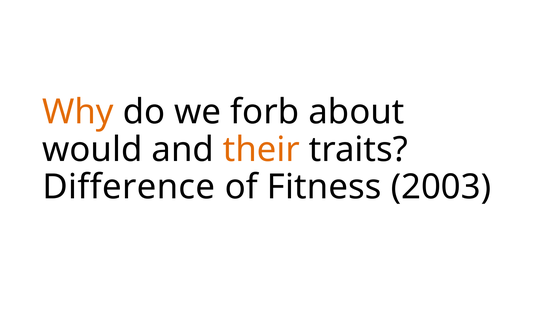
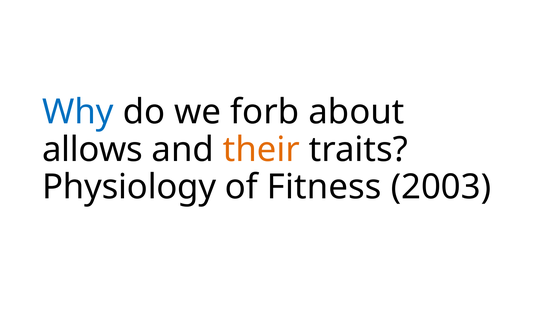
Why colour: orange -> blue
would: would -> allows
Difference: Difference -> Physiology
